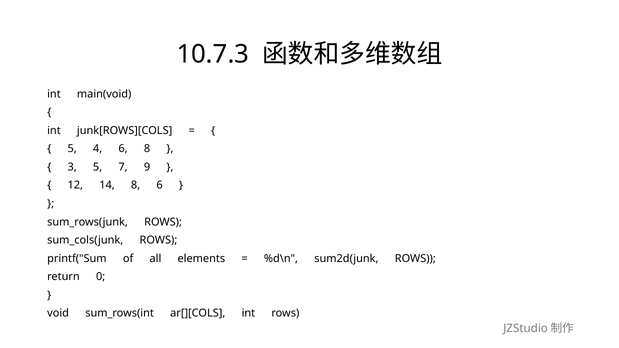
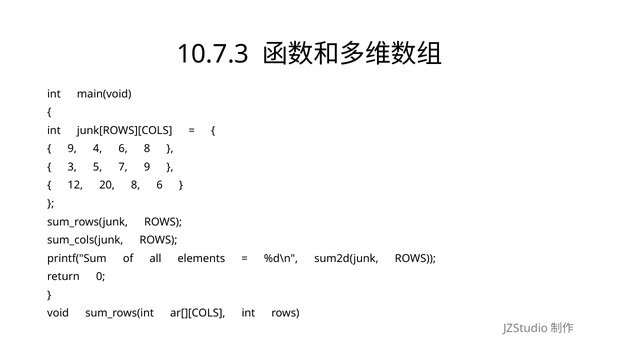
5 at (72, 149): 5 -> 9
14: 14 -> 20
